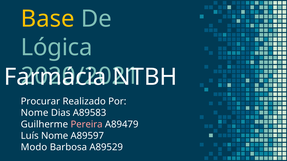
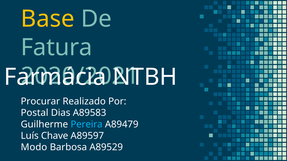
Lógica: Lógica -> Fatura
Nome at (35, 113): Nome -> Postal
Pereira colour: pink -> light blue
Luís Nome: Nome -> Chave
